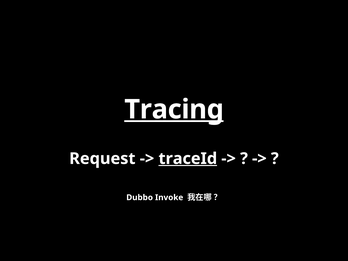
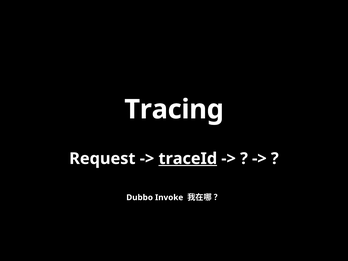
Tracing underline: present -> none
